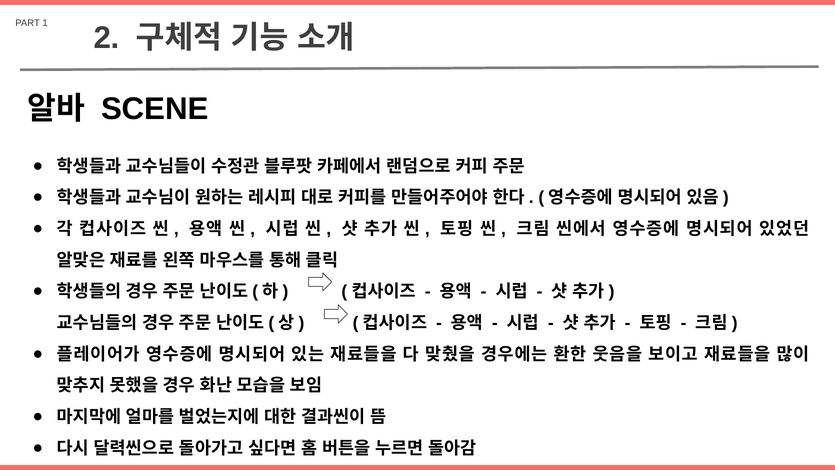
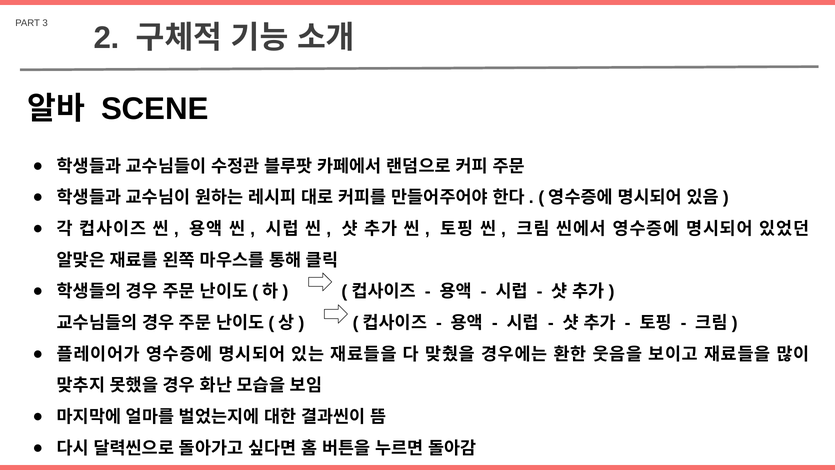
1: 1 -> 3
